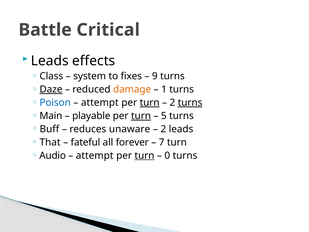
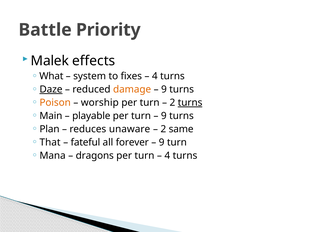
Critical: Critical -> Priority
Leads at (50, 61): Leads -> Malek
Class: Class -> What
9 at (155, 76): 9 -> 4
1 at (164, 89): 1 -> 9
Poison colour: blue -> orange
attempt at (100, 103): attempt -> worship
turn at (150, 103) underline: present -> none
turn at (141, 116) underline: present -> none
5 at (164, 116): 5 -> 9
Buff: Buff -> Plan
2 leads: leads -> same
7 at (162, 142): 7 -> 9
Audio: Audio -> Mana
attempt at (95, 155): attempt -> dragons
turn at (144, 155) underline: present -> none
0 at (167, 155): 0 -> 4
